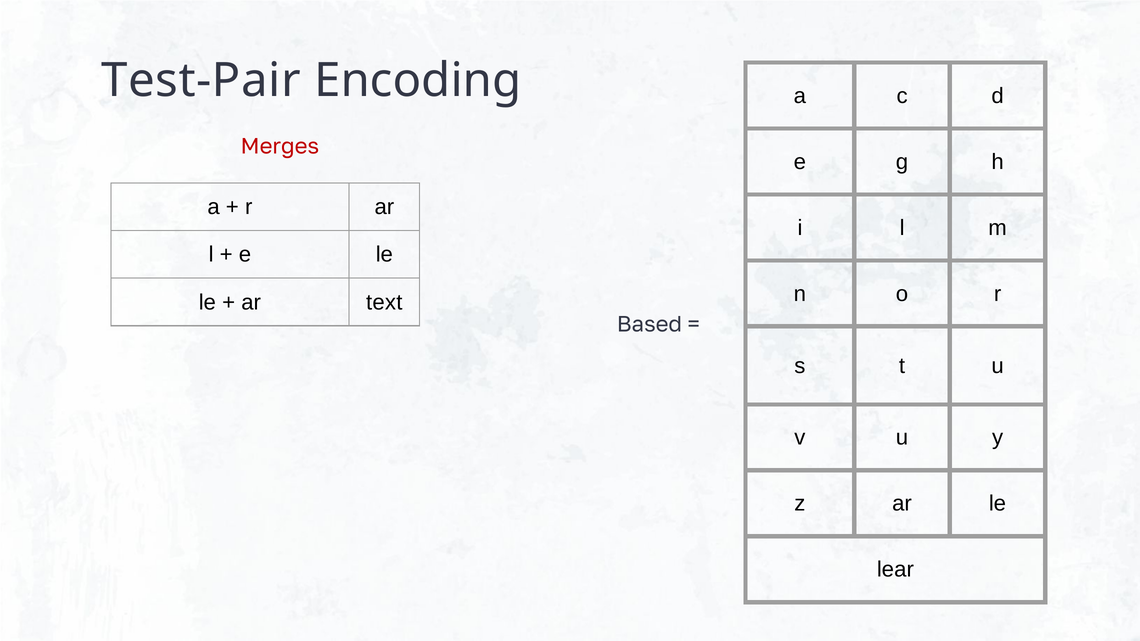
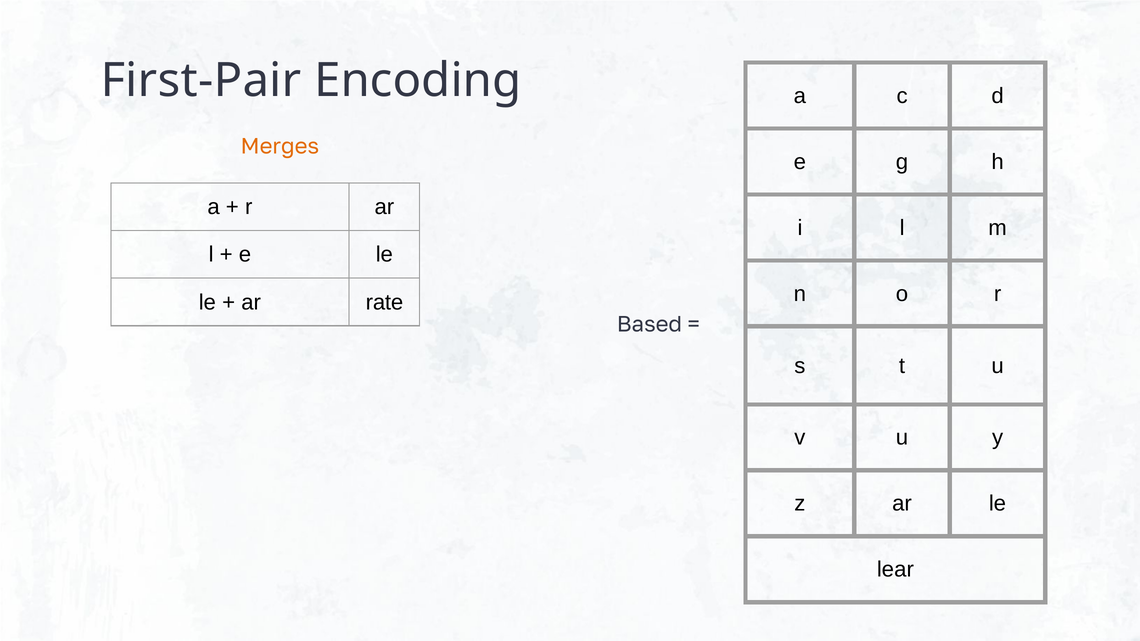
Test-Pair: Test-Pair -> First-Pair
Merges colour: red -> orange
text: text -> rate
